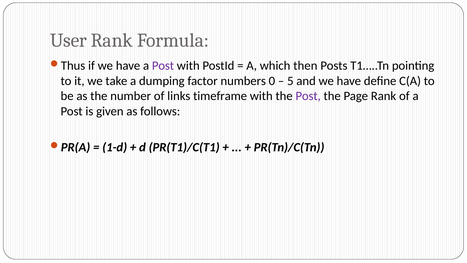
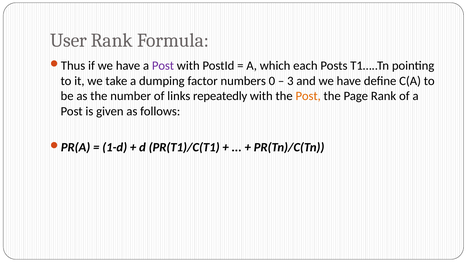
then: then -> each
5: 5 -> 3
timeframe: timeframe -> repeatedly
Post at (308, 96) colour: purple -> orange
